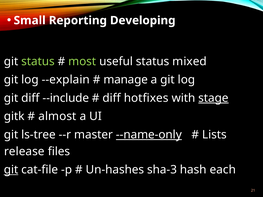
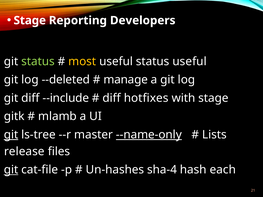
Small at (30, 20): Small -> Stage
Developing: Developing -> Developers
most colour: light green -> yellow
status mixed: mixed -> useful
--explain: --explain -> --deleted
stage at (213, 98) underline: present -> none
almost: almost -> mlamb
git at (11, 135) underline: none -> present
sha-3: sha-3 -> sha-4
